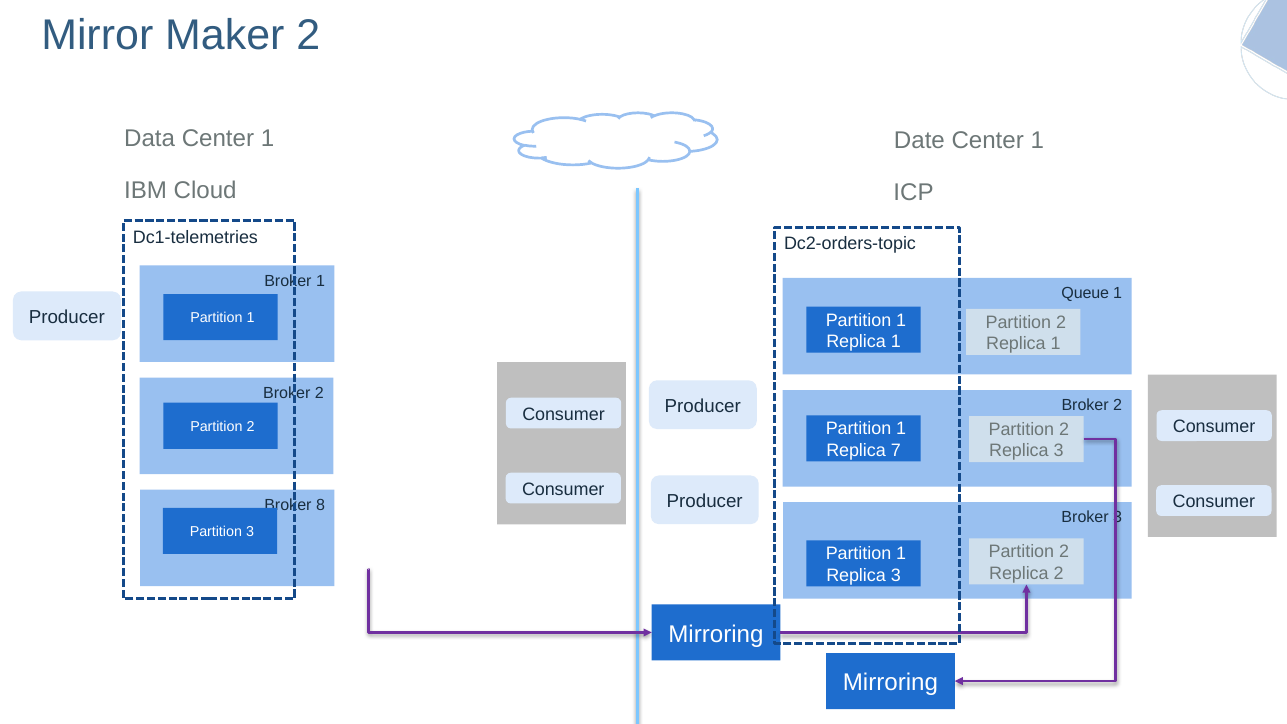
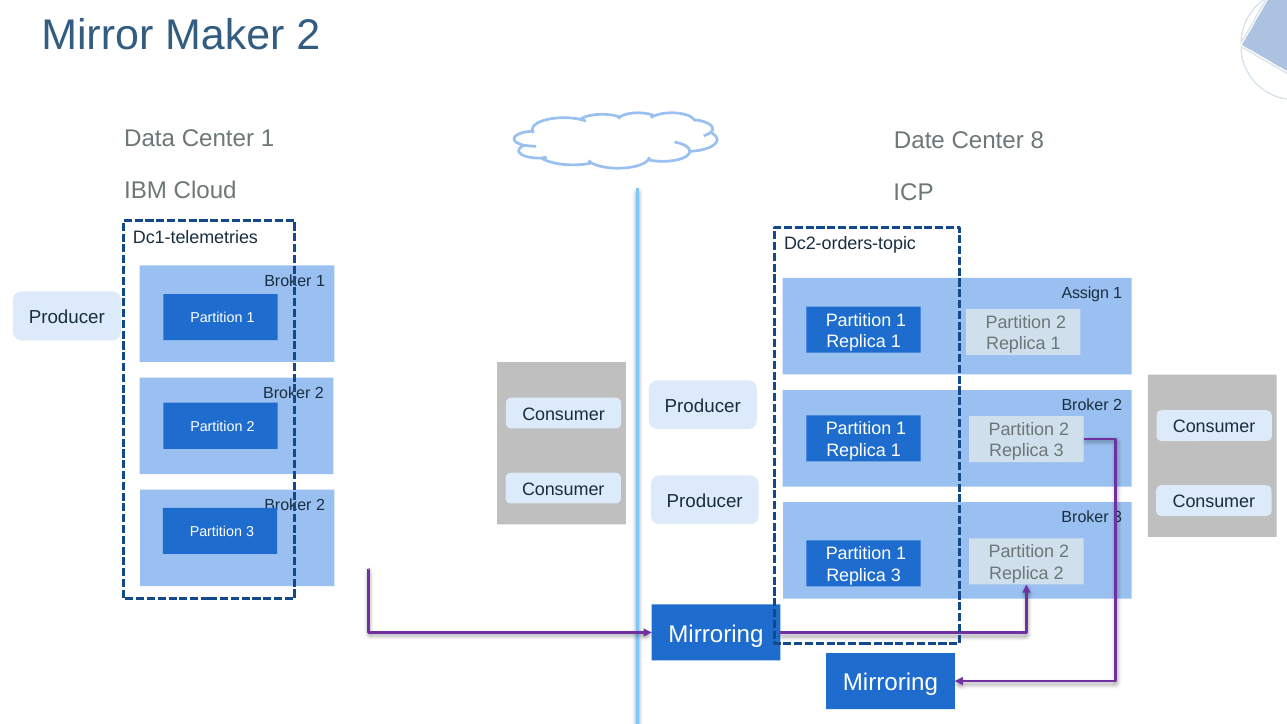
1 at (1037, 140): 1 -> 8
Queue: Queue -> Assign
7 at (896, 450): 7 -> 1
8 at (321, 505): 8 -> 2
